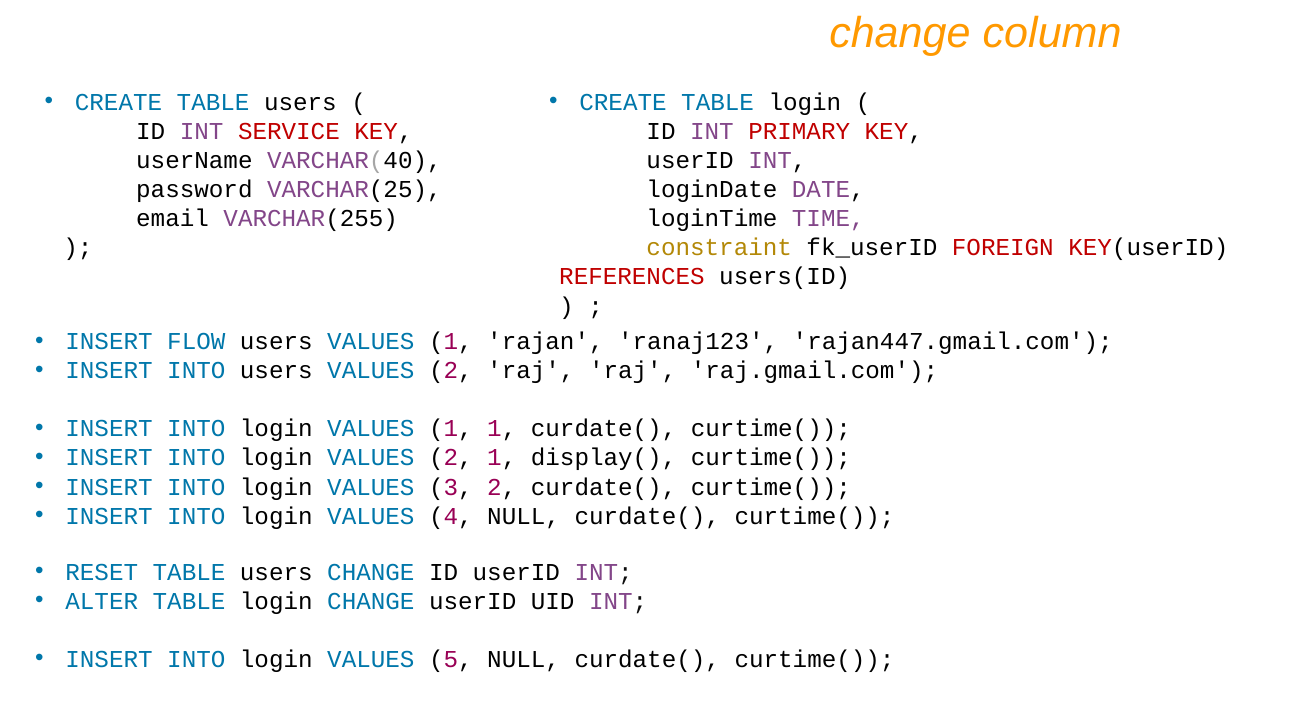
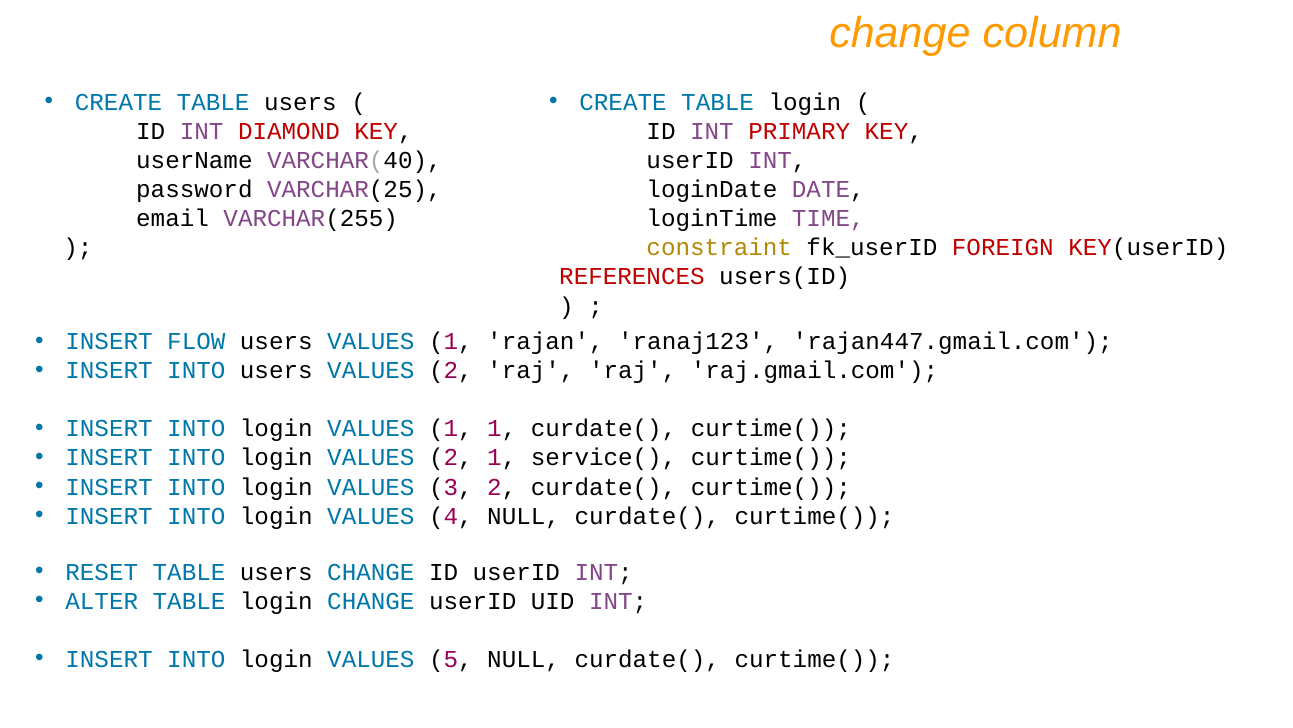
SERVICE: SERVICE -> DIAMOND
display(: display( -> service(
